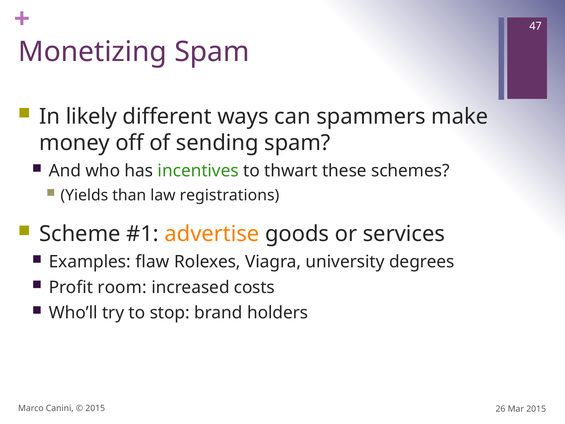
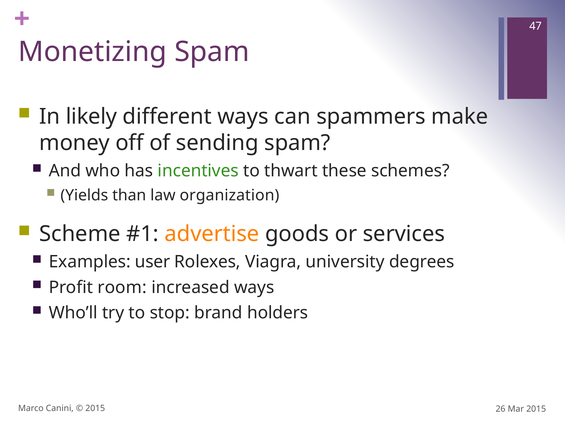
registrations: registrations -> organization
flaw: flaw -> user
increased costs: costs -> ways
